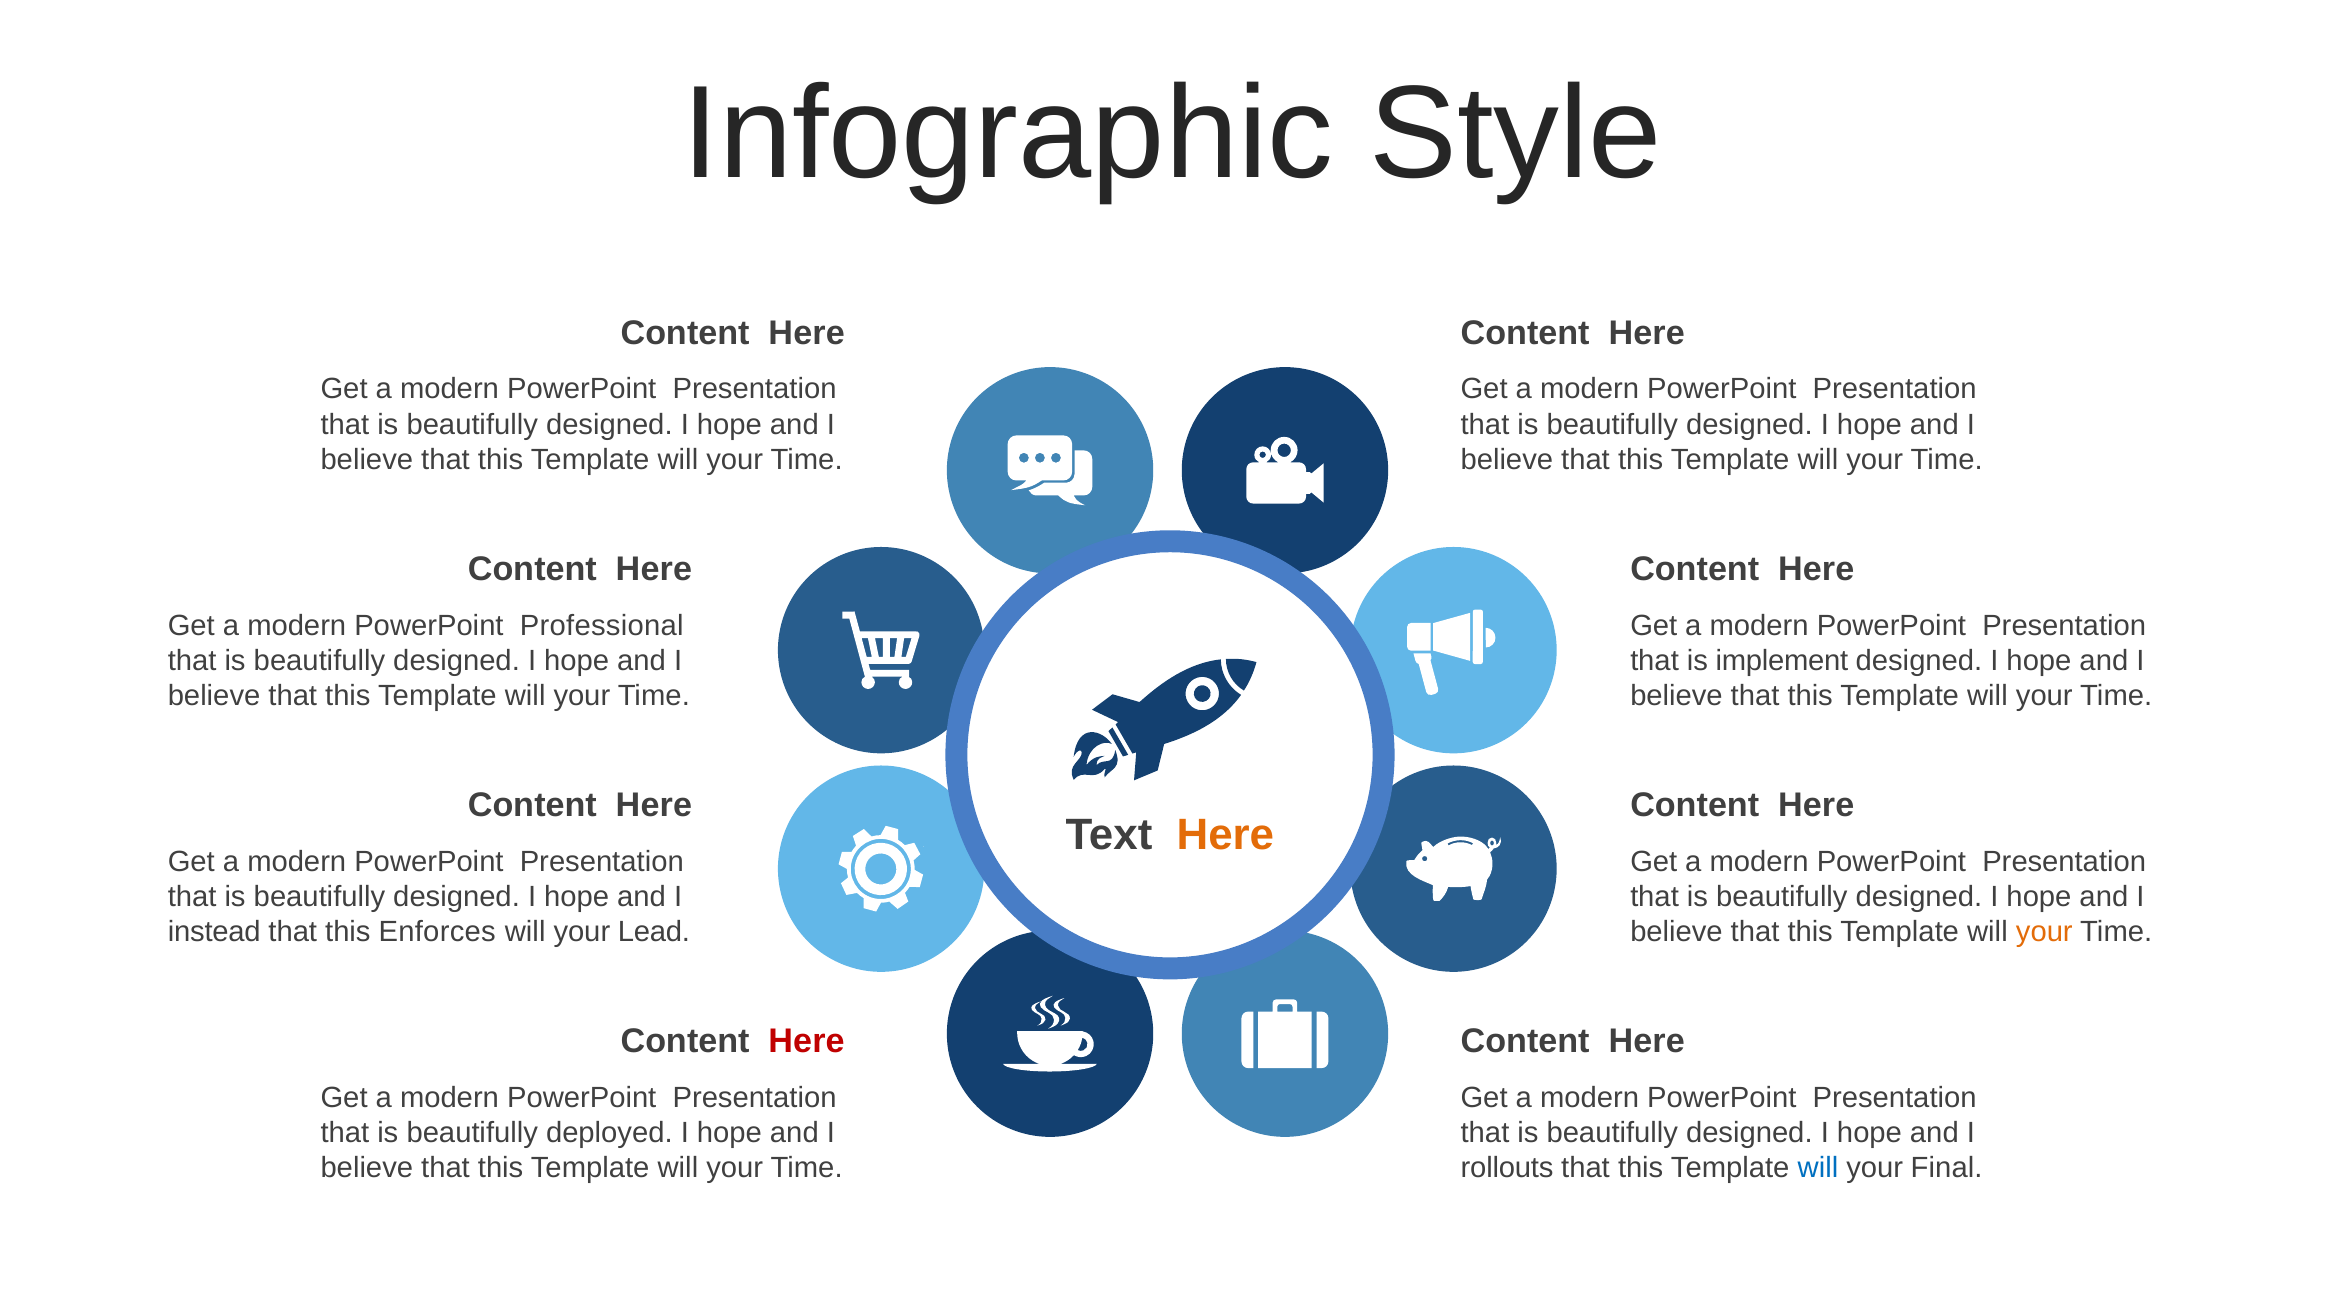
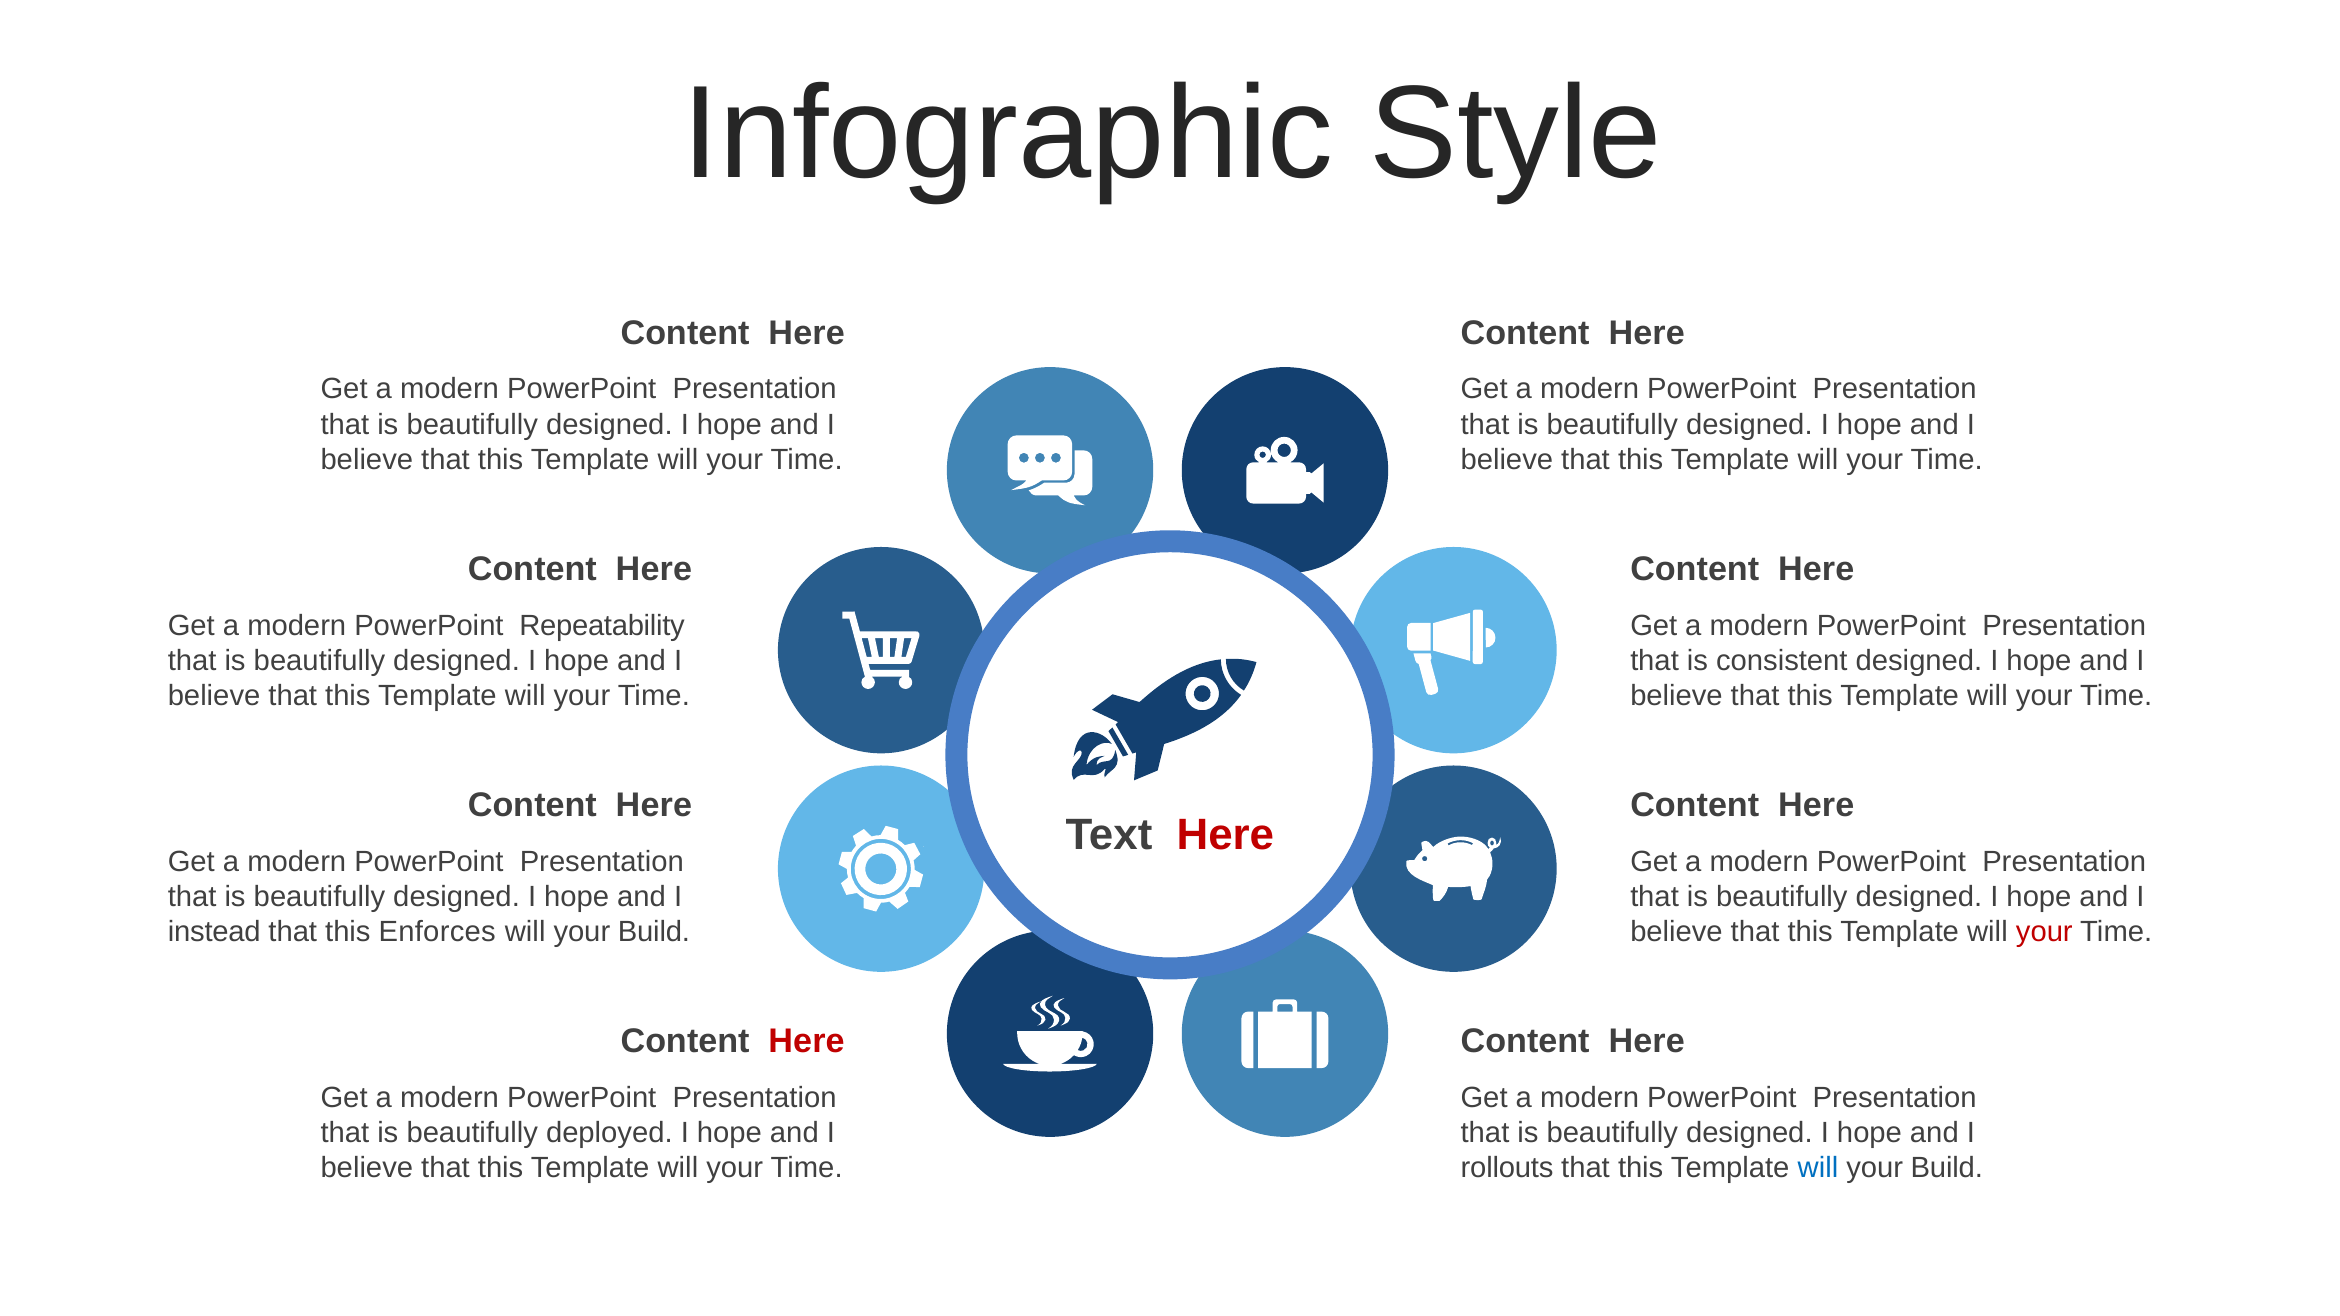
Professional: Professional -> Repeatability
implement: implement -> consistent
Here at (1225, 835) colour: orange -> red
Lead at (654, 932): Lead -> Build
your at (2044, 932) colour: orange -> red
Final at (1947, 1168): Final -> Build
